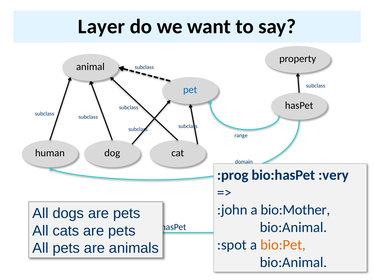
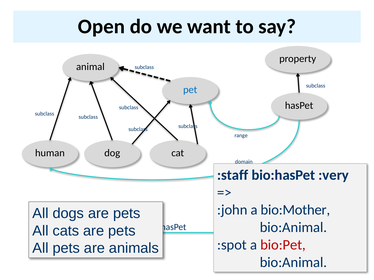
Layer: Layer -> Open
:prog: :prog -> :staff
bio:Pet colour: orange -> red
